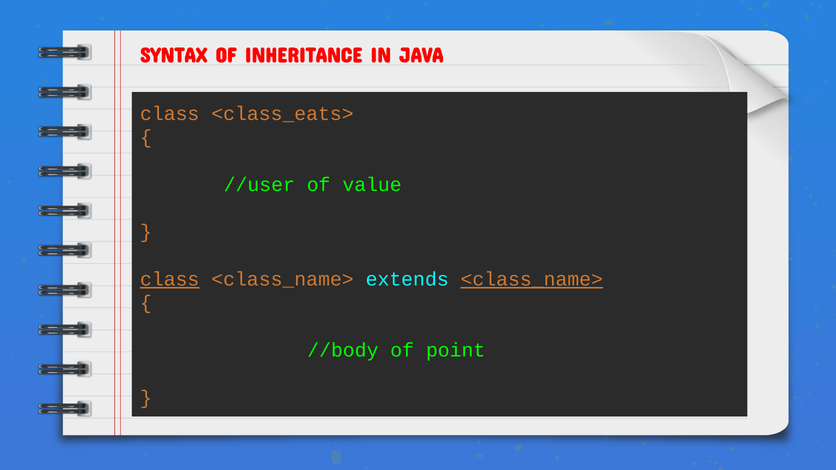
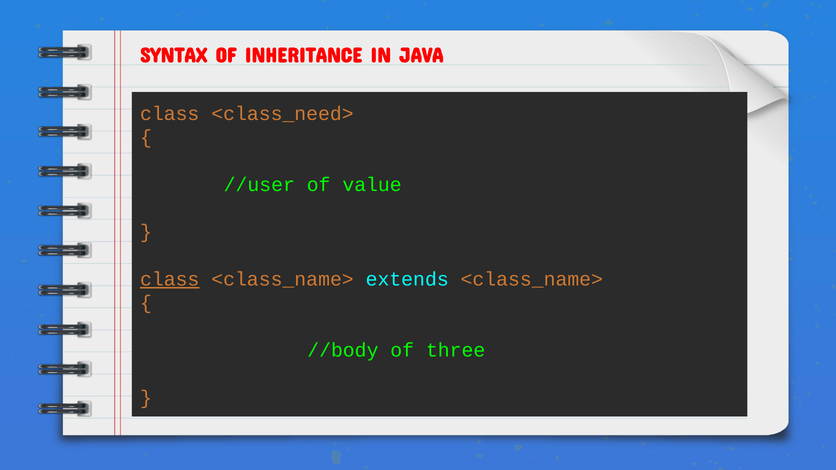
<class_eats>: <class_eats> -> <class_need>
<class_name> at (532, 279) underline: present -> none
point: point -> three
